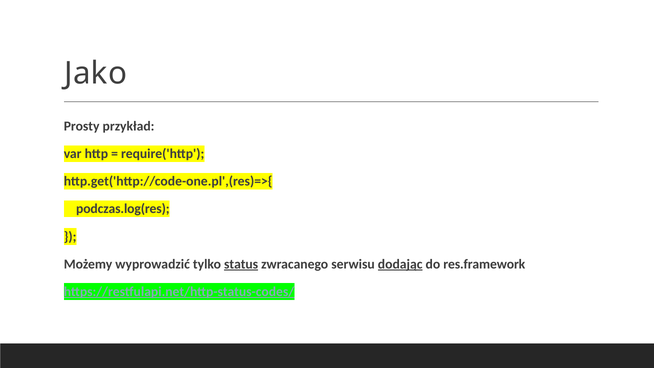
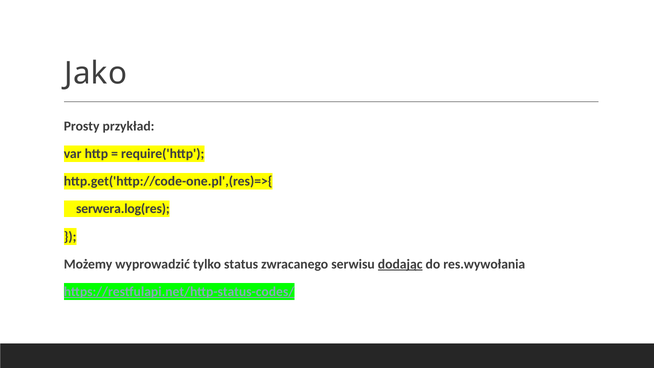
podczas.log(res: podczas.log(res -> serwera.log(res
status underline: present -> none
res.framework: res.framework -> res.wywołania
